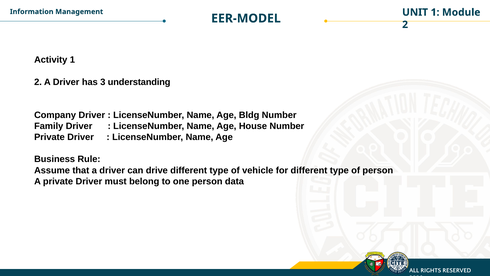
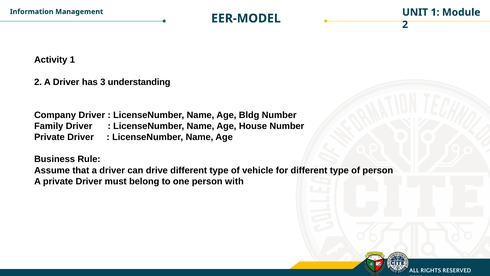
data: data -> with
